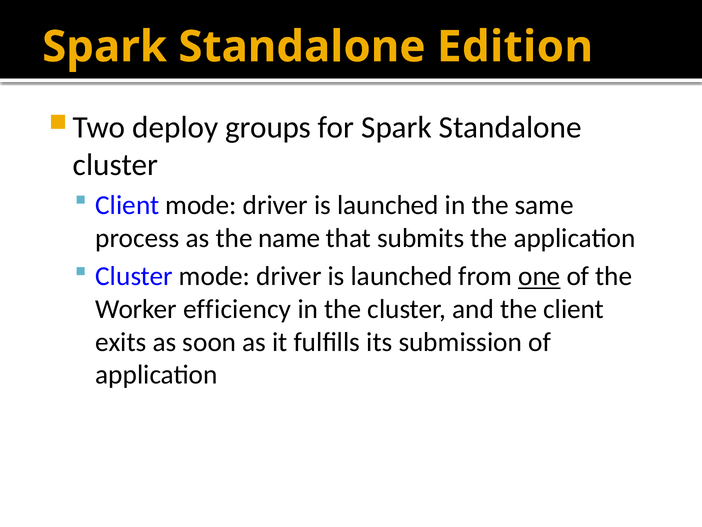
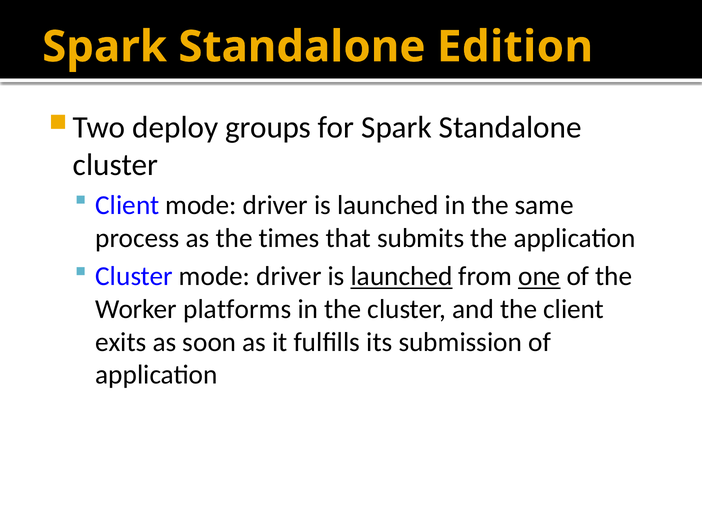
name: name -> times
launched at (402, 276) underline: none -> present
efficiency: efficiency -> platforms
